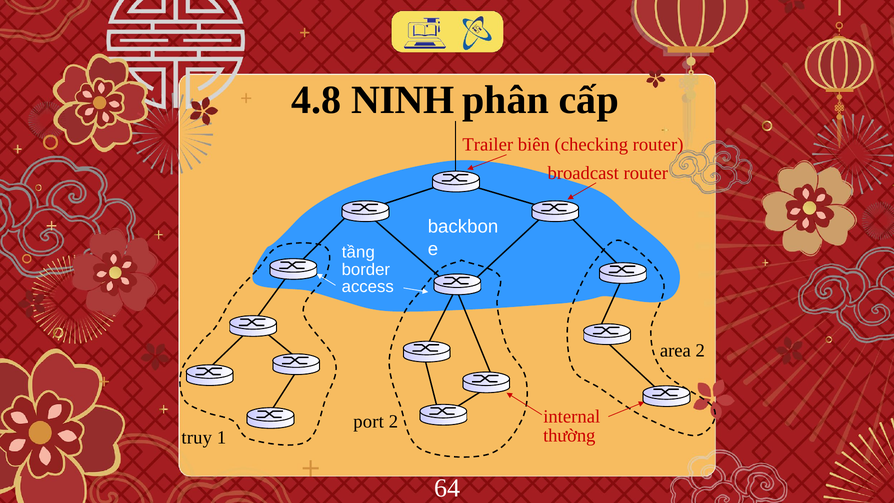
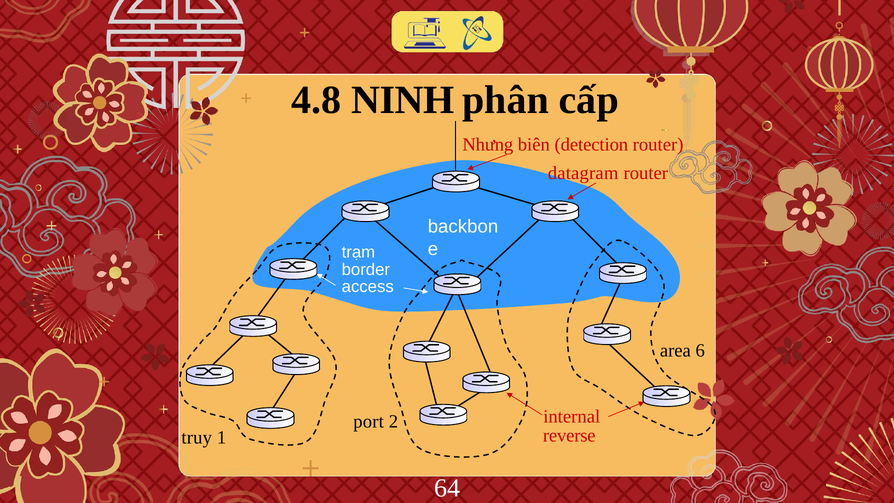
Trailer: Trailer -> Nhưng
checking: checking -> detection
broadcast: broadcast -> datagram
tầng: tầng -> trạm
area 2: 2 -> 6
thường: thường -> reverse
